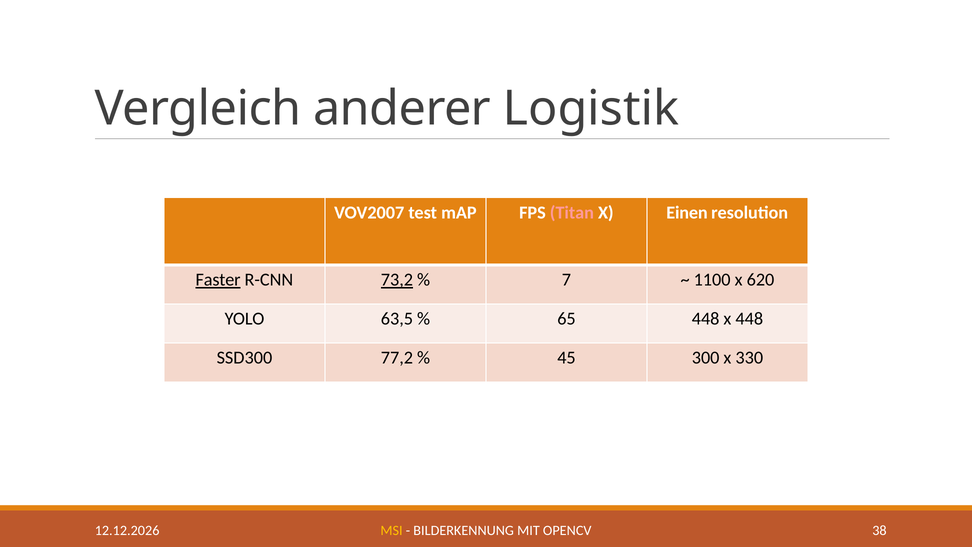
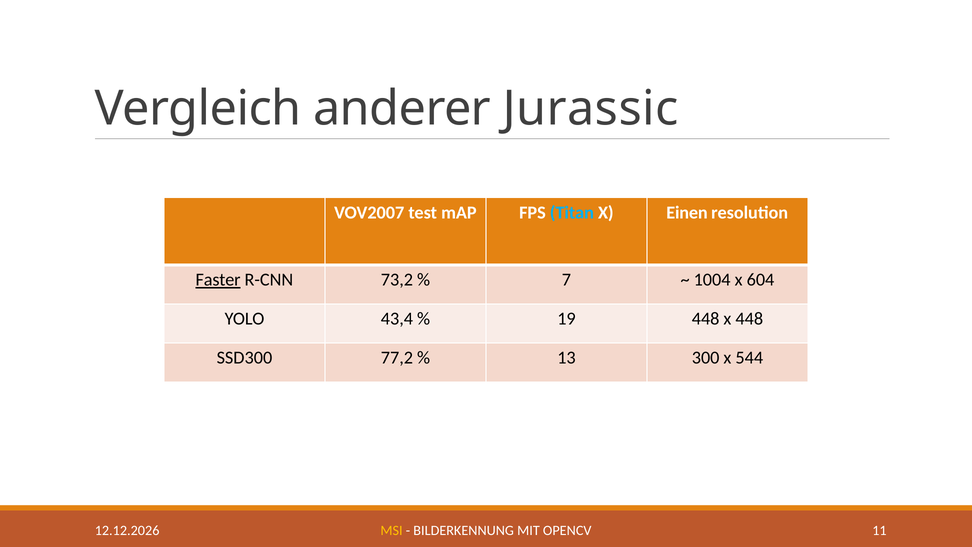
Logistik: Logistik -> Jurassic
Titan colour: pink -> light blue
73,2 underline: present -> none
1100: 1100 -> 1004
620: 620 -> 604
63,5: 63,5 -> 43,4
65: 65 -> 19
45: 45 -> 13
330: 330 -> 544
38: 38 -> 11
